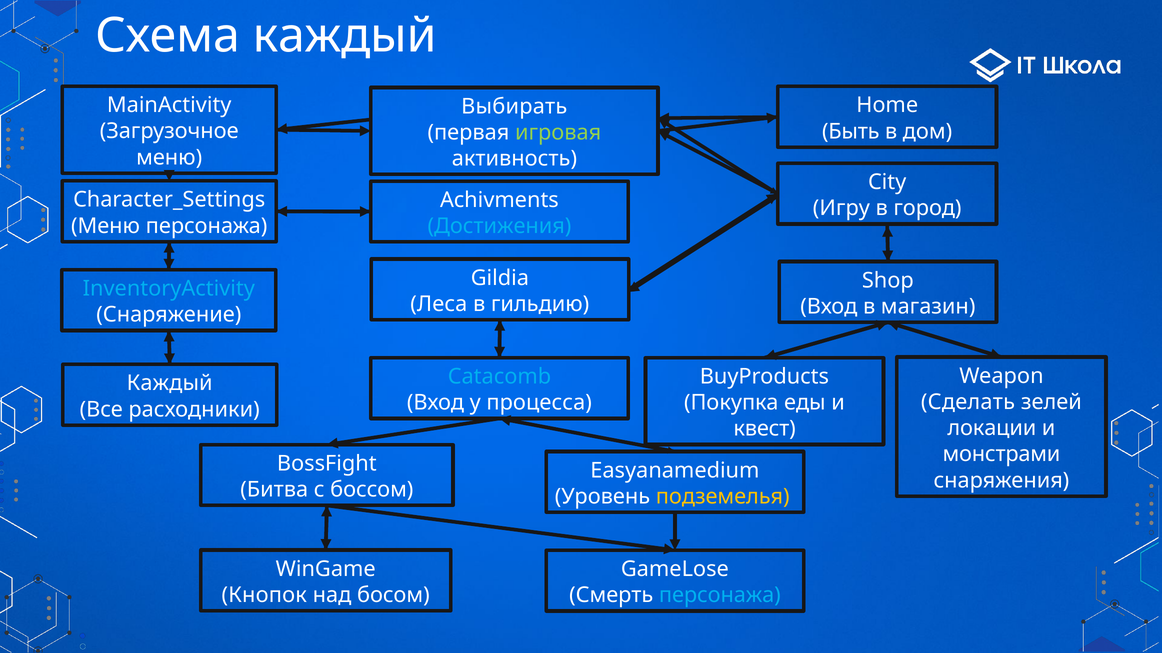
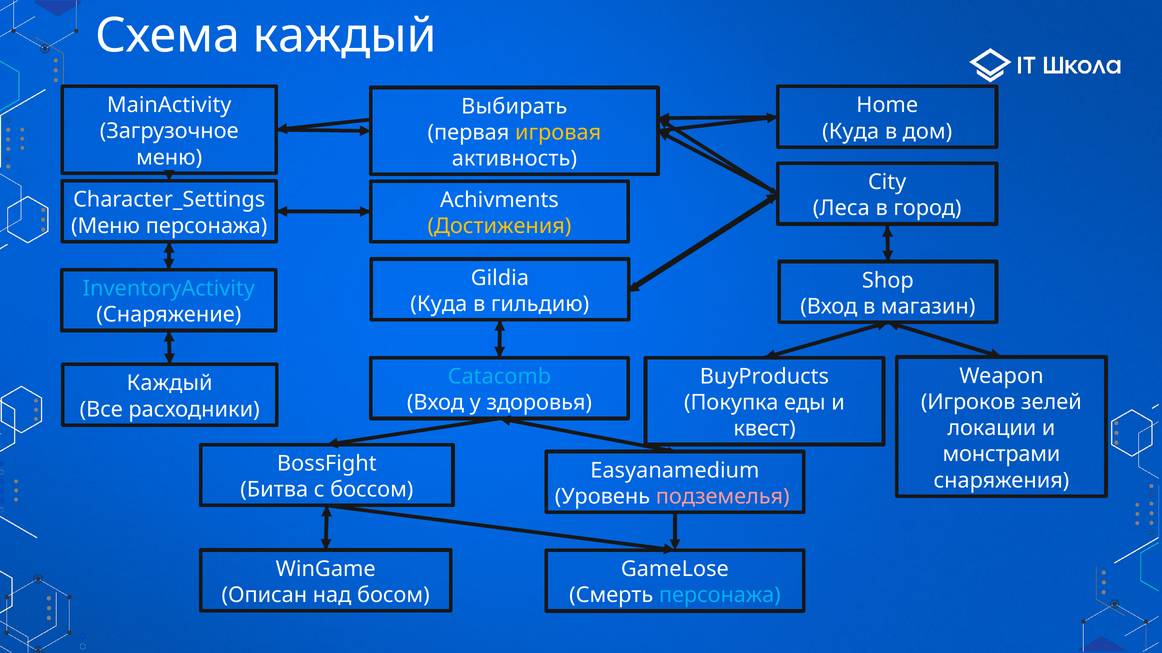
Быть at (851, 132): Быть -> Куда
игровая colour: light green -> yellow
Игру: Игру -> Леса
Достижения colour: light blue -> yellow
Леса at (439, 304): Леса -> Куда
Сделать: Сделать -> Игроков
процесса: процесса -> здоровья
подземелья colour: yellow -> pink
Кнопок: Кнопок -> Описан
